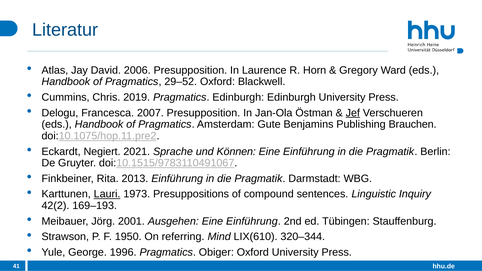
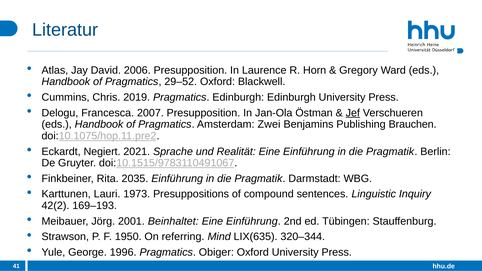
Gute: Gute -> Zwei
Können: Können -> Realität
2013: 2013 -> 2035
Lauri underline: present -> none
Ausgehen: Ausgehen -> Beinhaltet
LIX(610: LIX(610 -> LIX(635
